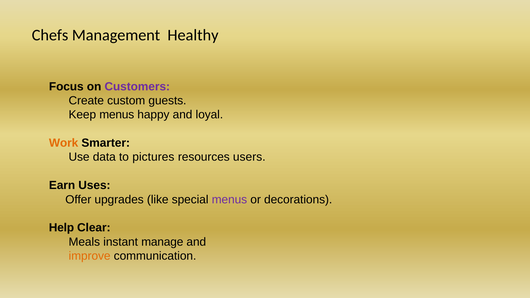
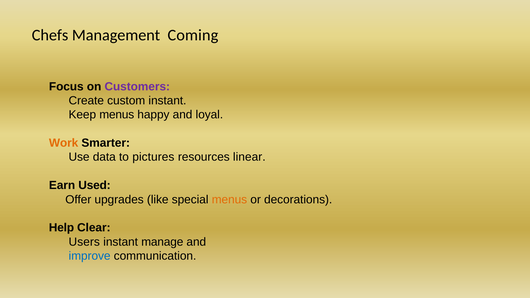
Healthy: Healthy -> Coming
custom guests: guests -> instant
users: users -> linear
Uses: Uses -> Used
menus at (229, 200) colour: purple -> orange
Meals: Meals -> Users
improve colour: orange -> blue
